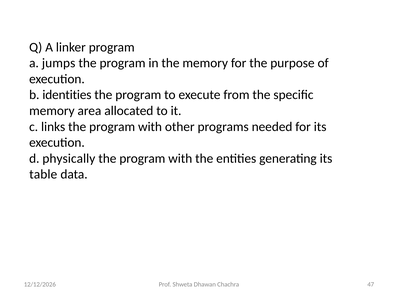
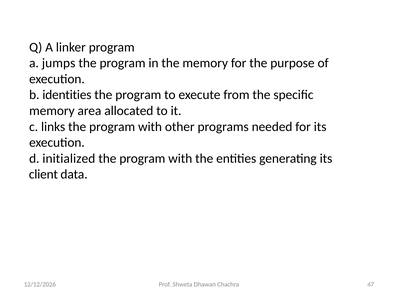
physically: physically -> initialized
table: table -> client
